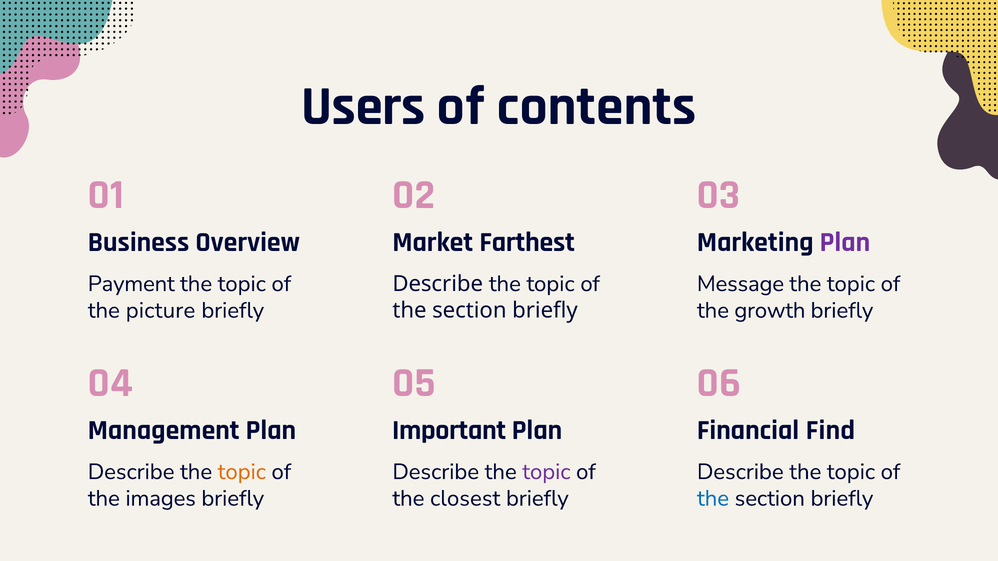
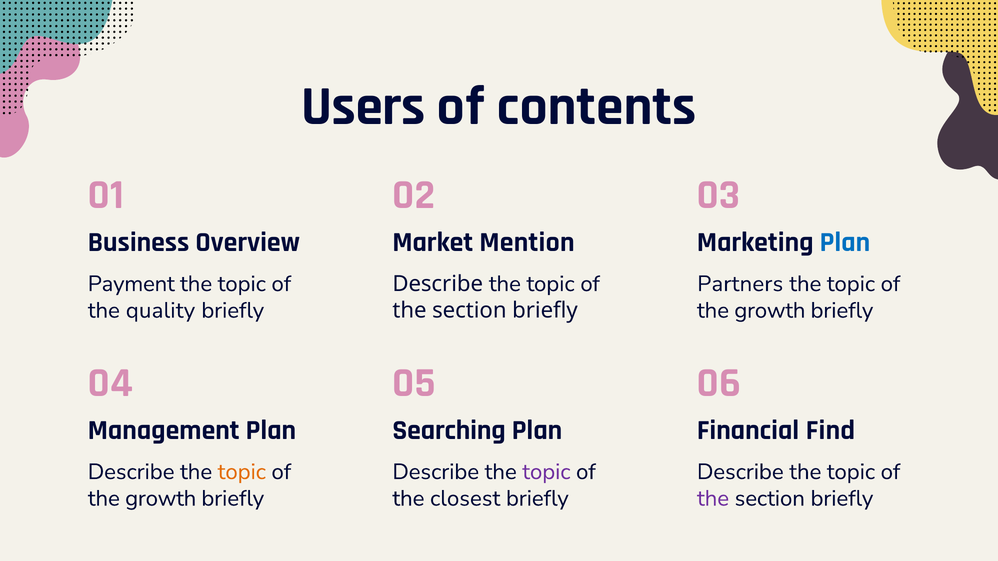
Farthest: Farthest -> Mention
Plan at (845, 242) colour: purple -> blue
Message: Message -> Partners
picture: picture -> quality
Important: Important -> Searching
images at (161, 499): images -> growth
the at (713, 499) colour: blue -> purple
